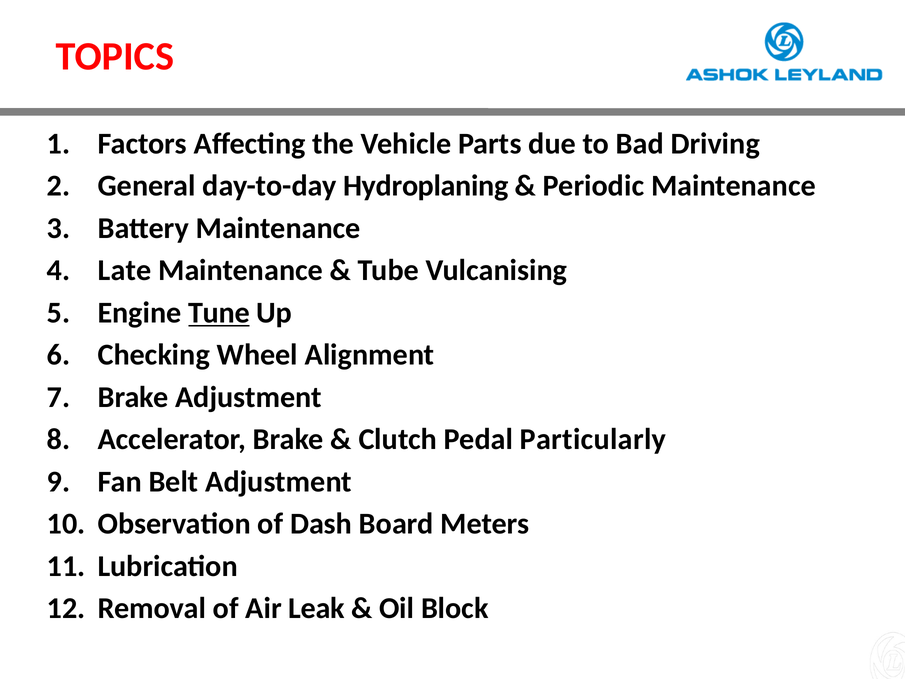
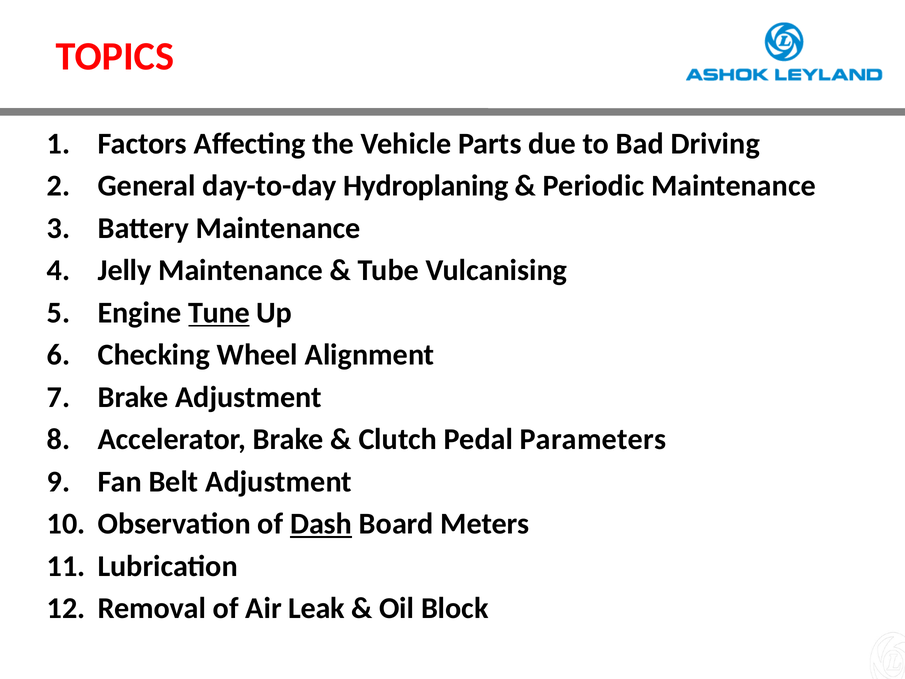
Late: Late -> Jelly
Particularly: Particularly -> Parameters
Dash underline: none -> present
